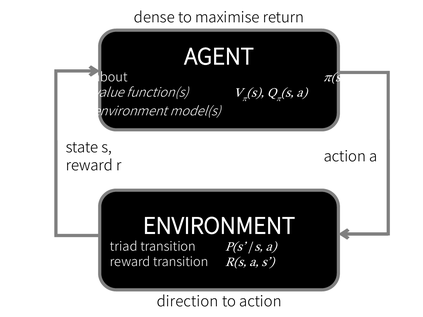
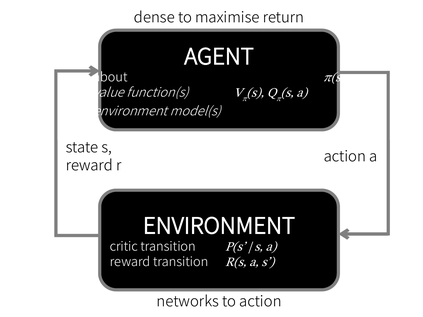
triad: triad -> critic
direction: direction -> networks
